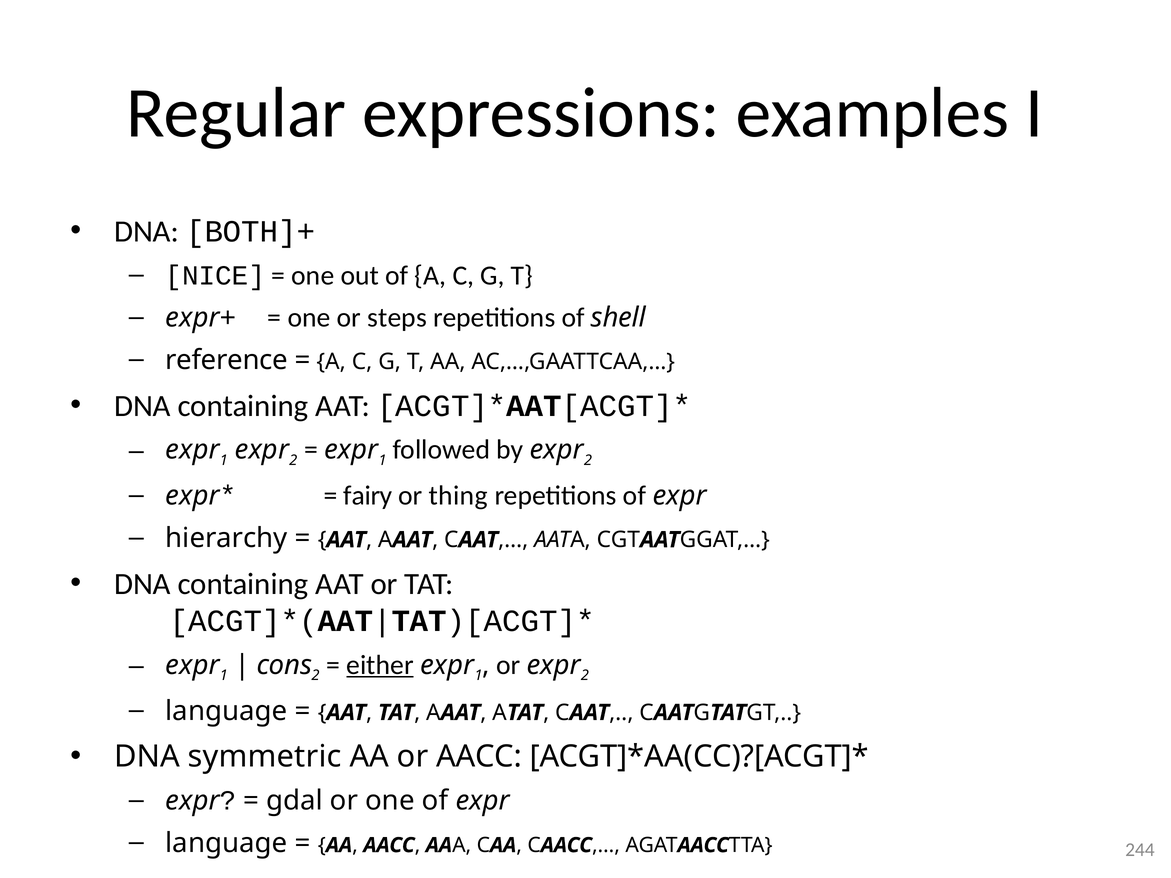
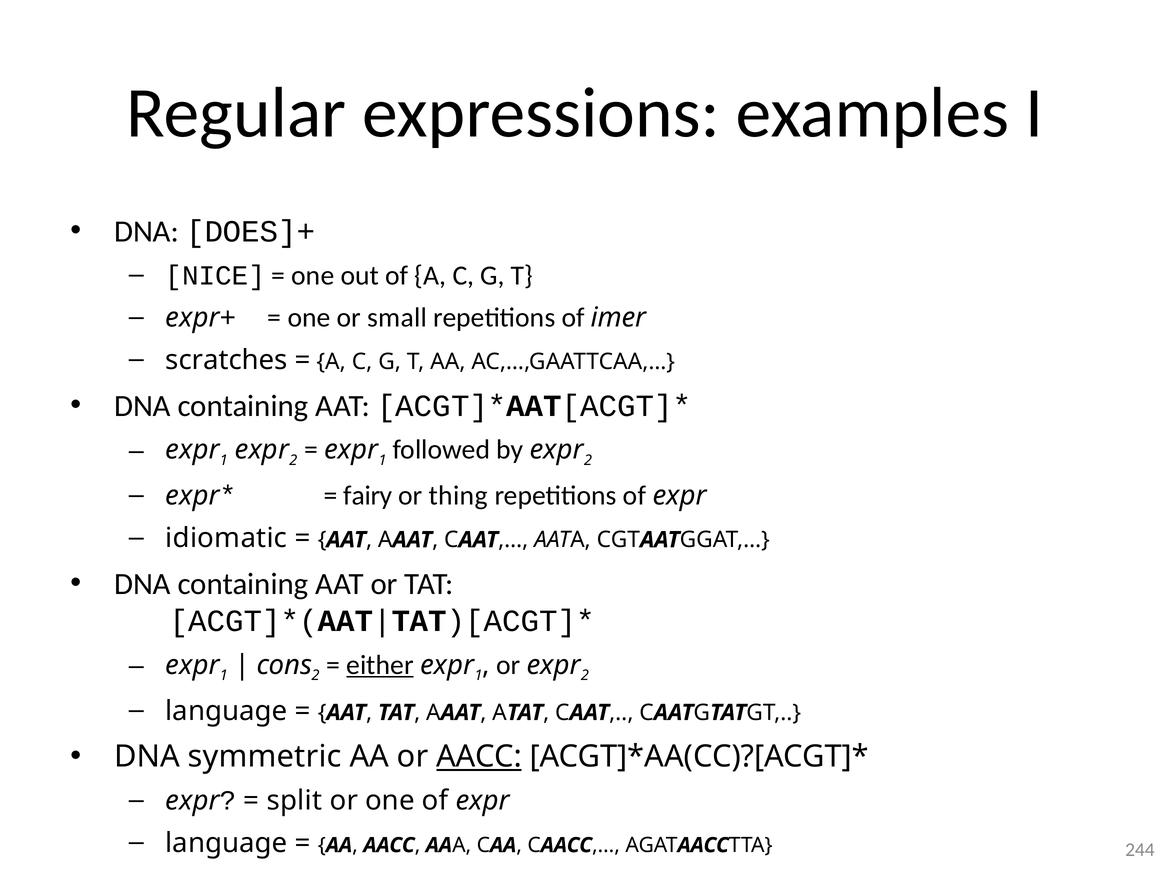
BOTH]+: BOTH]+ -> DOES]+
steps: steps -> small
shell: shell -> imer
reference: reference -> scratches
hierarchy: hierarchy -> idiomatic
AACC at (479, 757) underline: none -> present
gdal: gdal -> split
